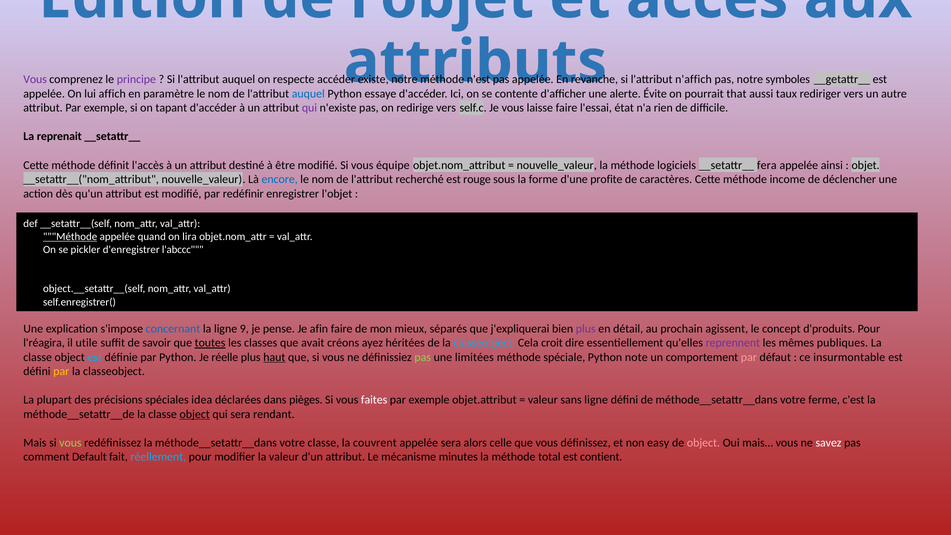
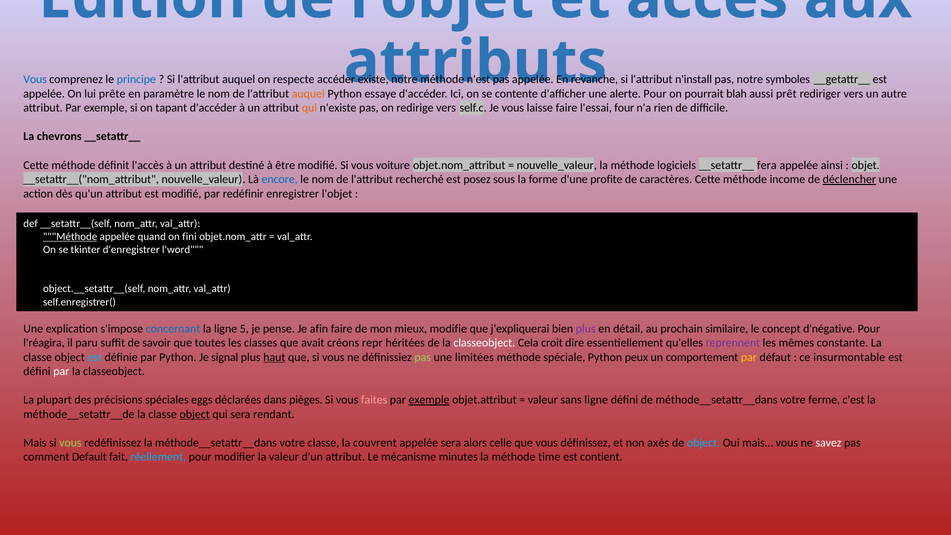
Vous at (35, 79) colour: purple -> blue
principe colour: purple -> blue
n'affich: n'affich -> n'install
affich: affich -> prête
auquel at (308, 94) colour: blue -> orange
alerte Évite: Évite -> Pour
that: that -> blah
taux: taux -> prêt
qui at (309, 108) colour: purple -> orange
état: état -> four
reprenait: reprenait -> chevrons
équipe: équipe -> voiture
rouge: rouge -> posez
déclencher underline: none -> present
lira: lira -> fini
pickler: pickler -> tkinter
l'abccc: l'abccc -> l'word
9: 9 -> 5
séparés: séparés -> modifie
agissent: agissent -> similaire
d'produits: d'produits -> d'négative
utile: utile -> paru
toutes underline: present -> none
ayez: ayez -> repr
classeobject at (484, 343) colour: light blue -> white
publiques: publiques -> constante
réelle: réelle -> signal
note: note -> peux
par at (749, 357) colour: pink -> yellow
par at (61, 371) colour: yellow -> white
idea: idea -> eggs
faites colour: white -> pink
exemple at (429, 400) underline: none -> present
easy: easy -> axés
object at (703, 443) colour: pink -> light blue
total: total -> time
